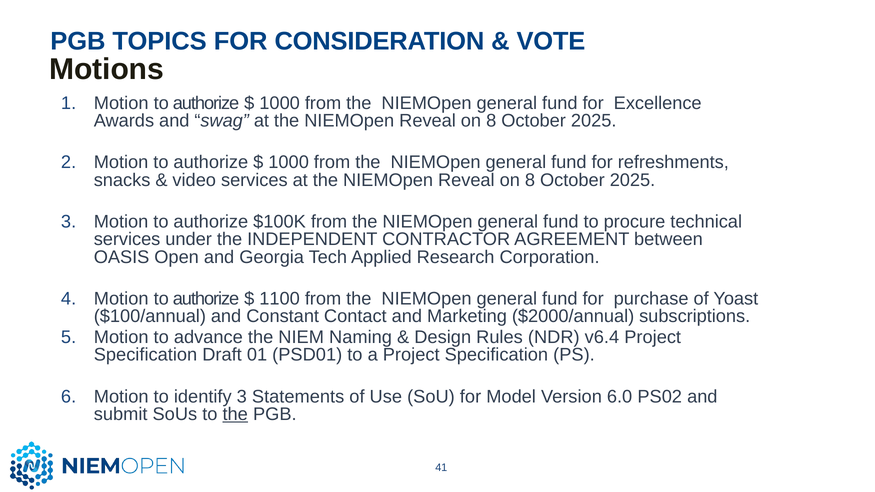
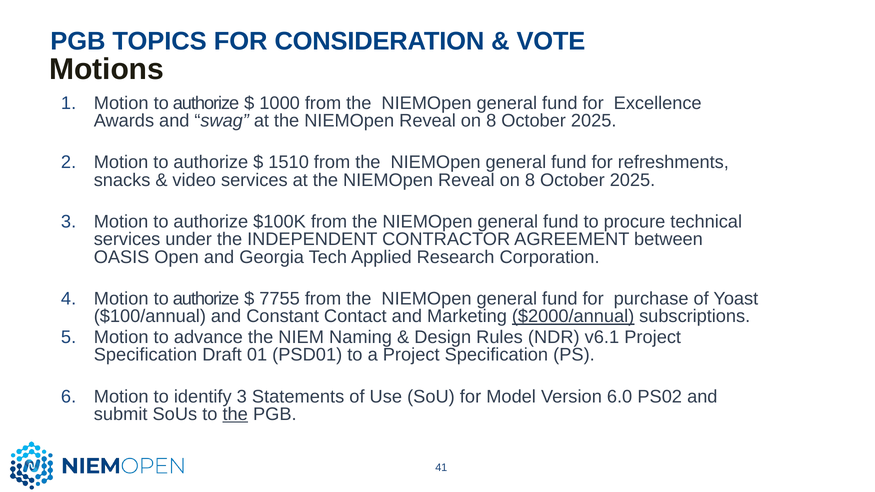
1000 at (289, 163): 1000 -> 1510
1100: 1100 -> 7755
$2000/annual underline: none -> present
v6.4: v6.4 -> v6.1
